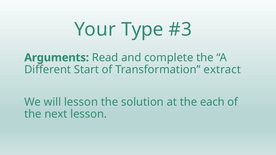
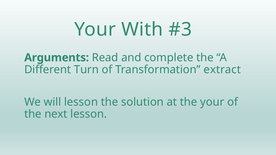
Type: Type -> With
Start: Start -> Turn
the each: each -> your
